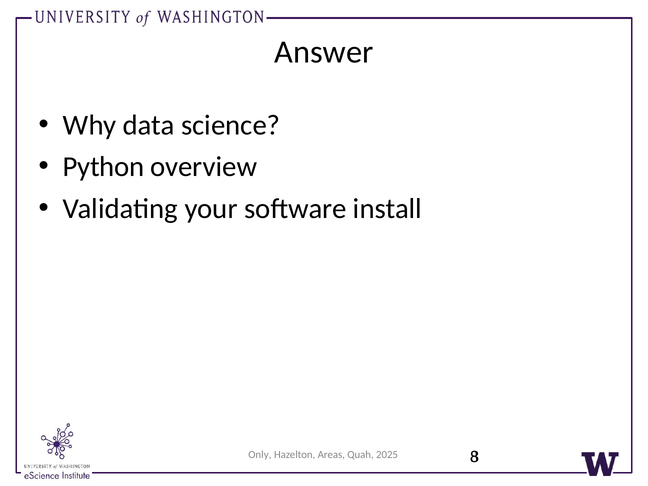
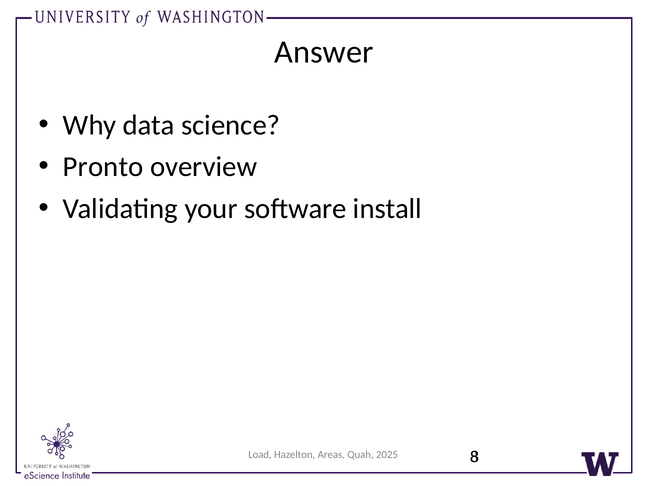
Python: Python -> Pronto
Only: Only -> Load
